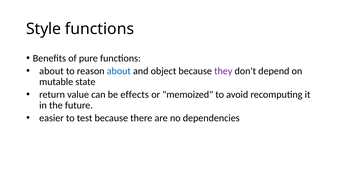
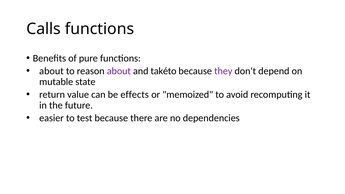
Style: Style -> Calls
about at (119, 71) colour: blue -> purple
object: object -> takéto
